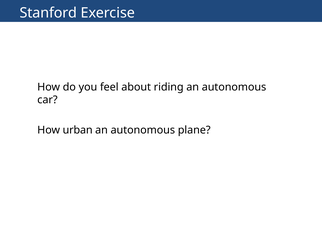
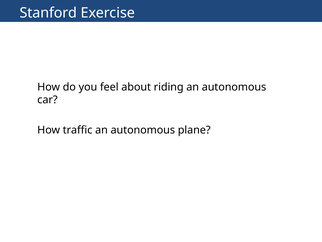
urban: urban -> traffic
